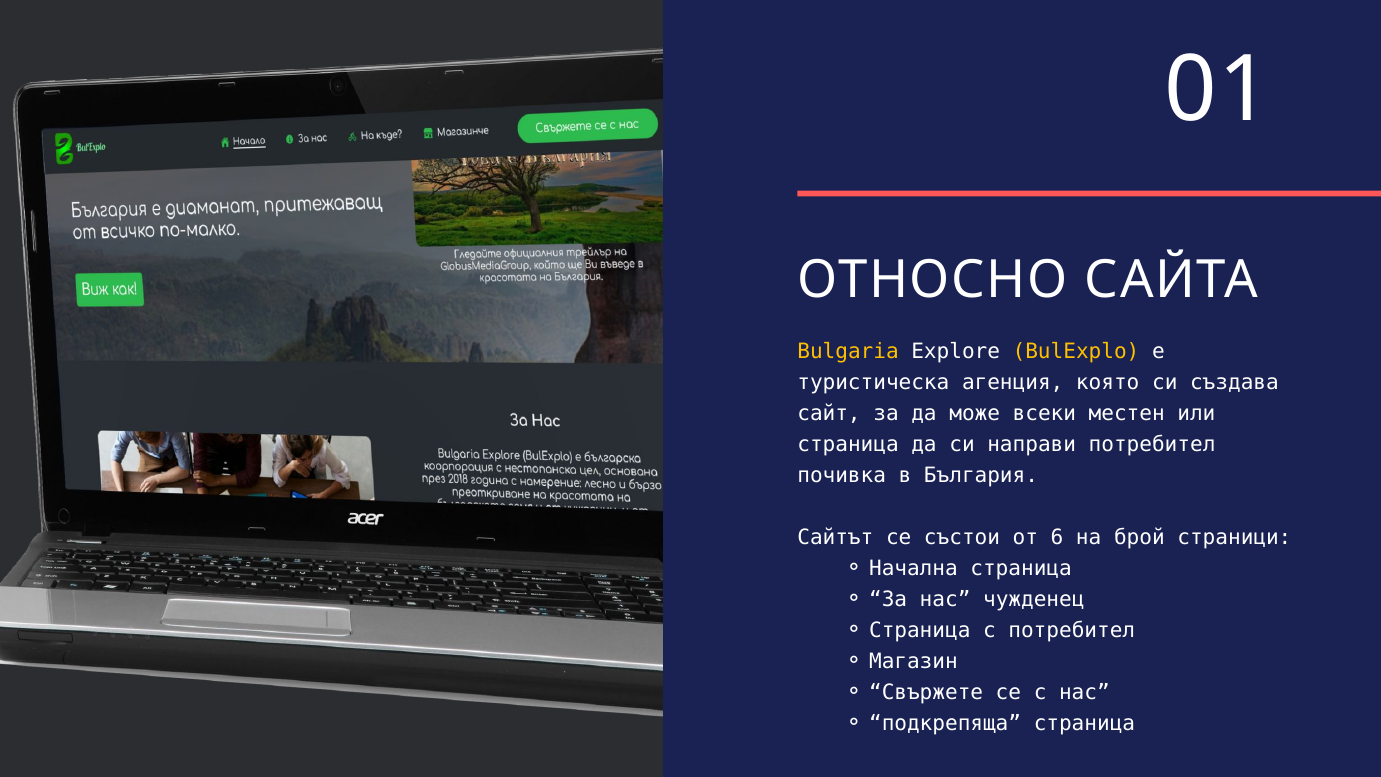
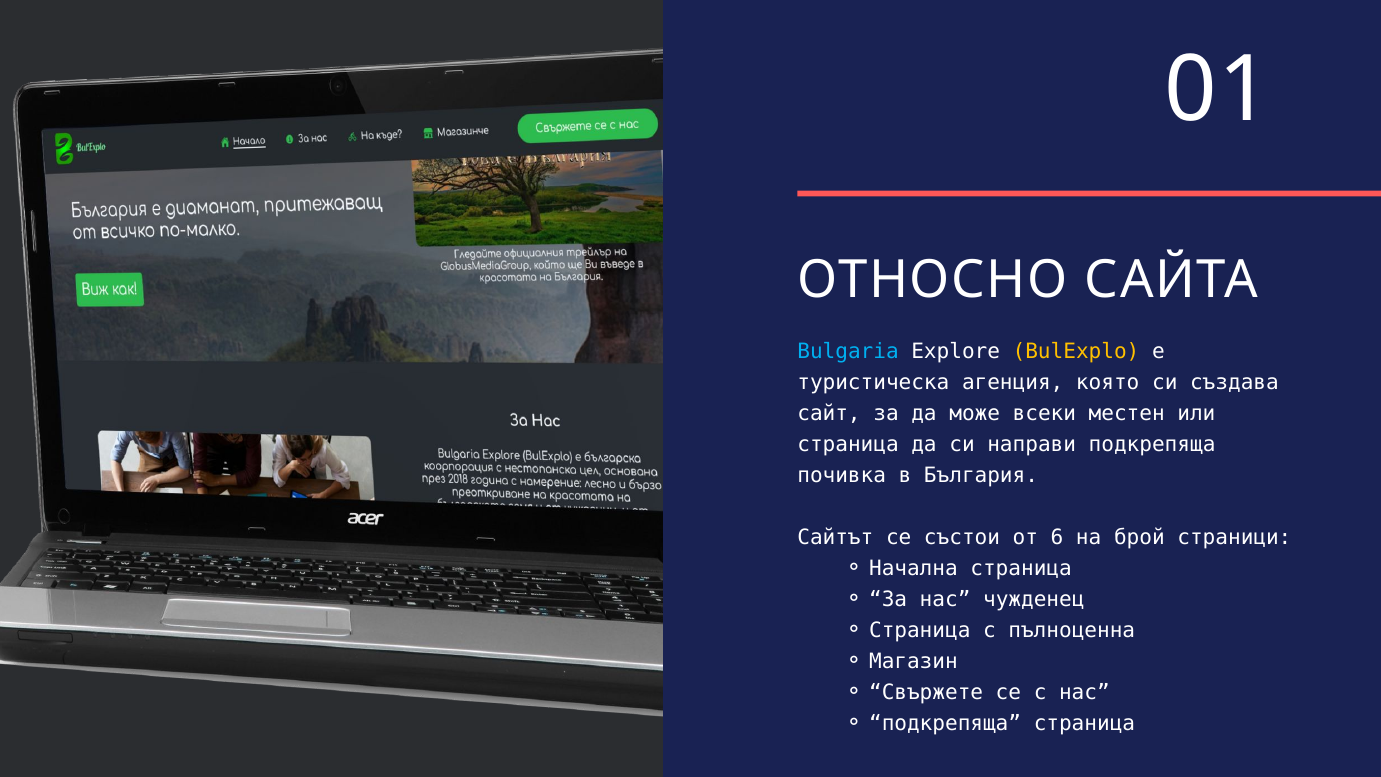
Bulgaria colour: yellow -> light blue
направи потребител: потребител -> подкрепяща
с потребител: потребител -> пълноценна
